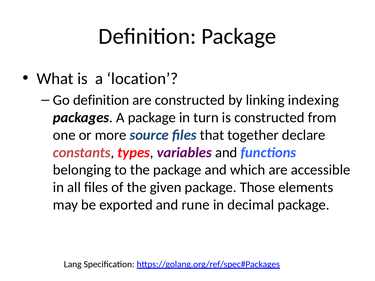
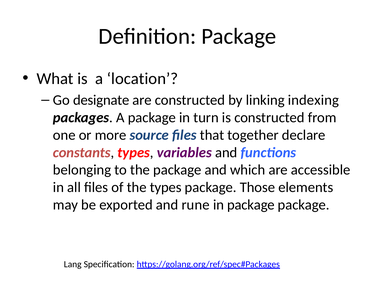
Go definition: definition -> designate
the given: given -> types
in decimal: decimal -> package
